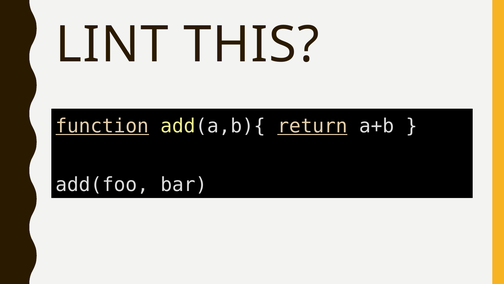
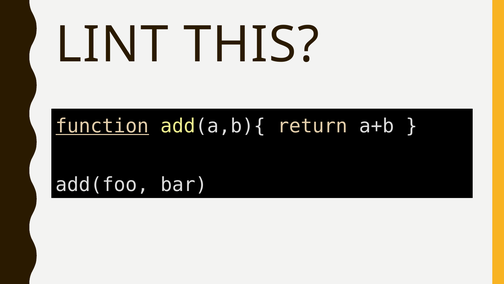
return underline: present -> none
